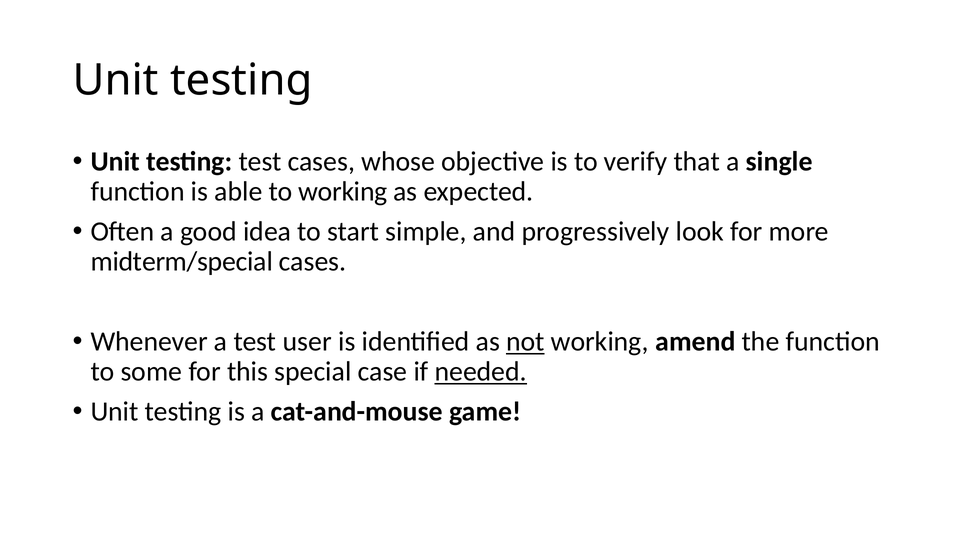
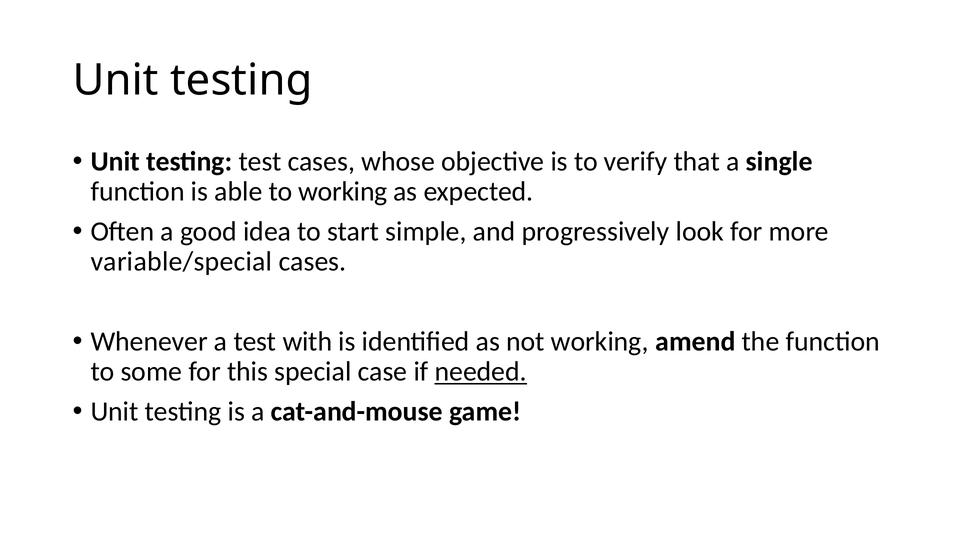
midterm/special: midterm/special -> variable/special
user: user -> with
not underline: present -> none
